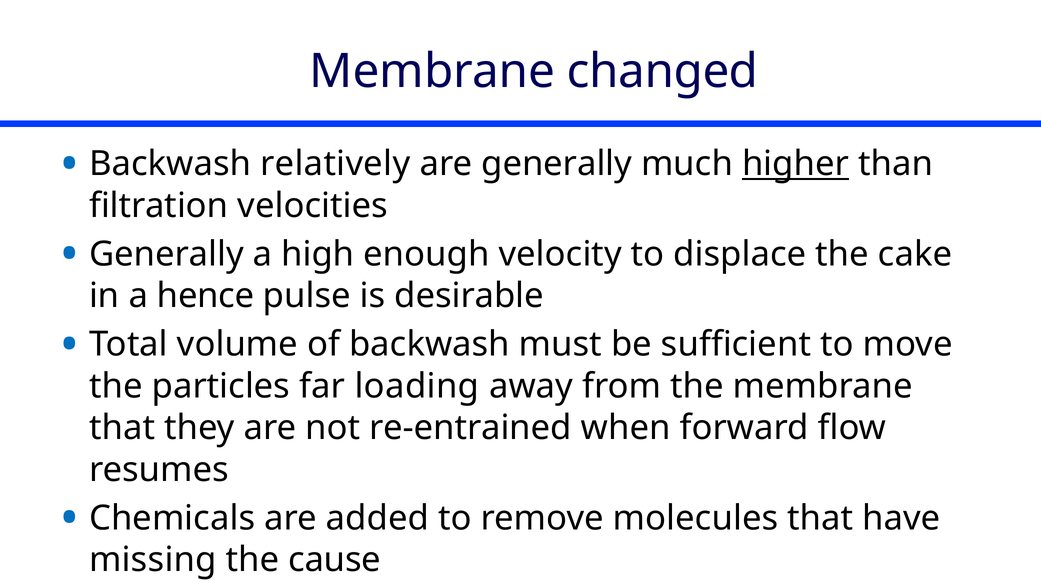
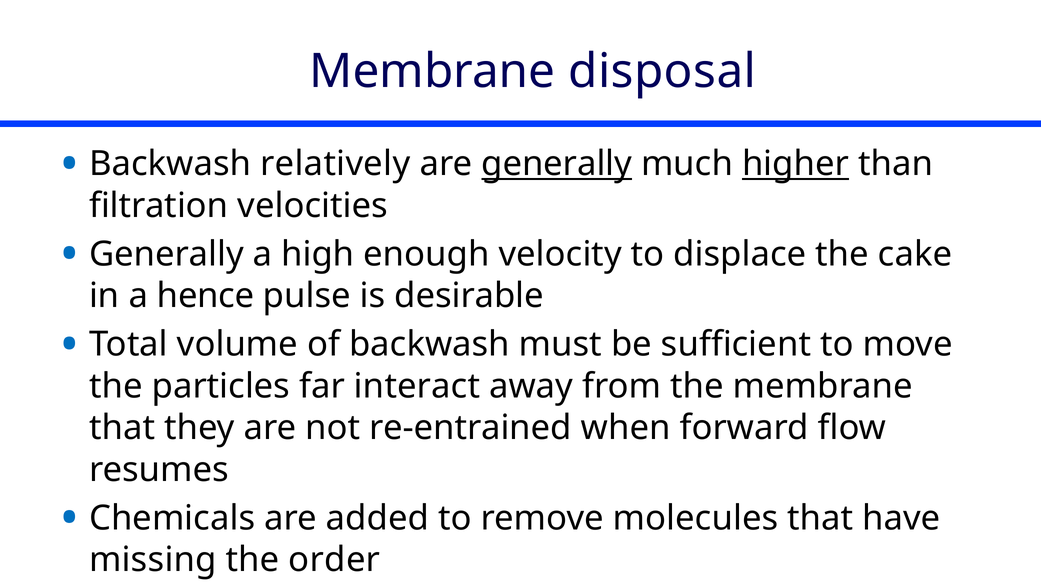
changed: changed -> disposal
generally at (557, 164) underline: none -> present
loading: loading -> interact
cause: cause -> order
